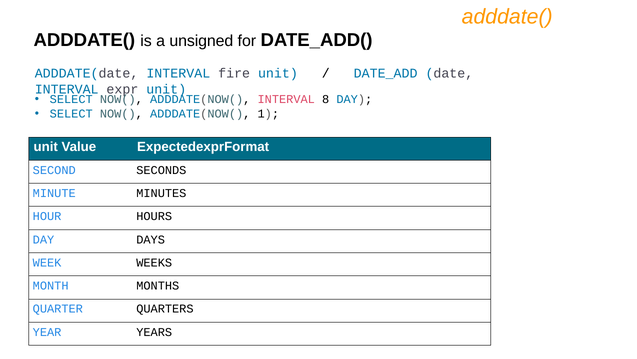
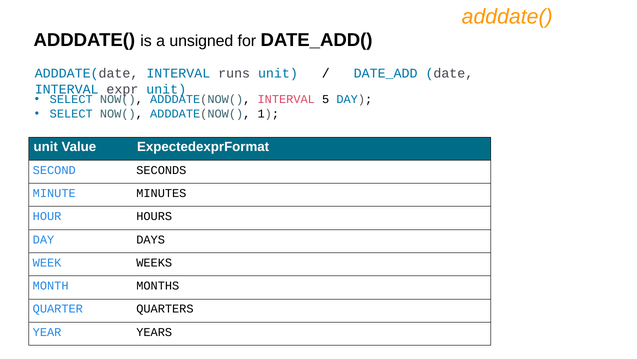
fire: fire -> runs
8: 8 -> 5
